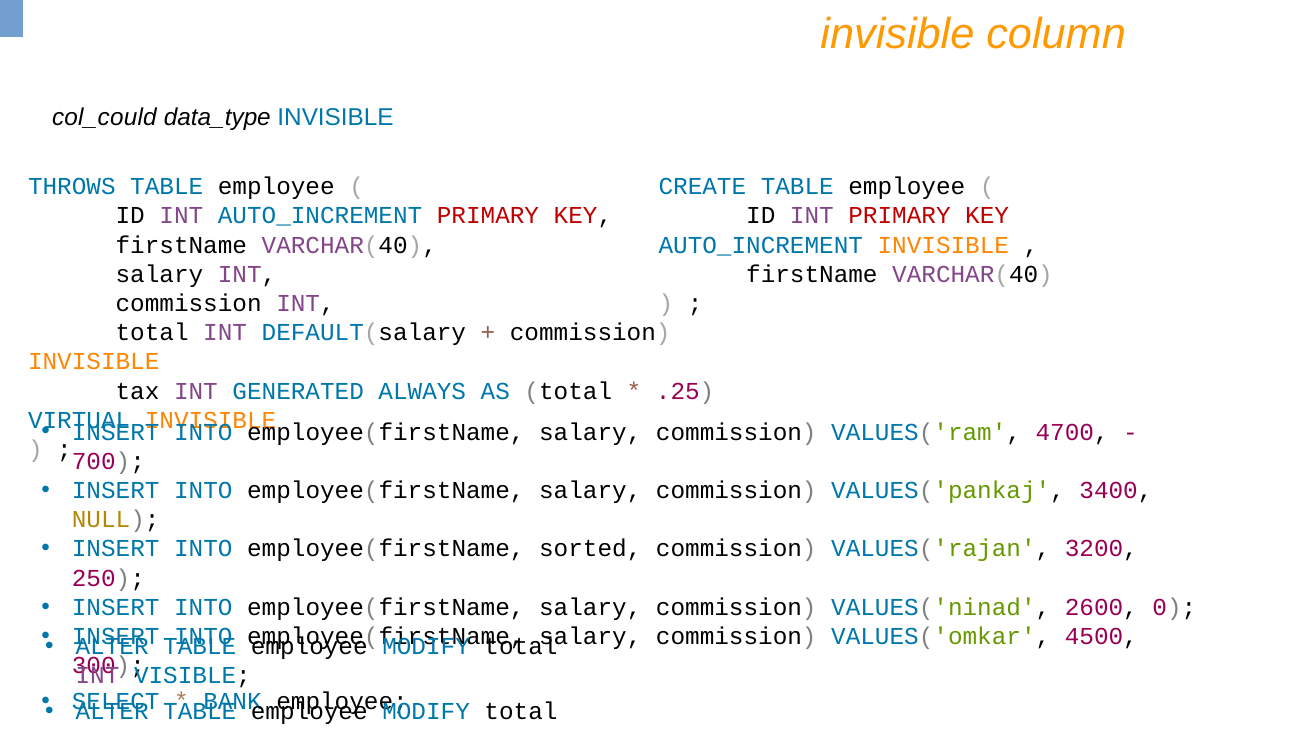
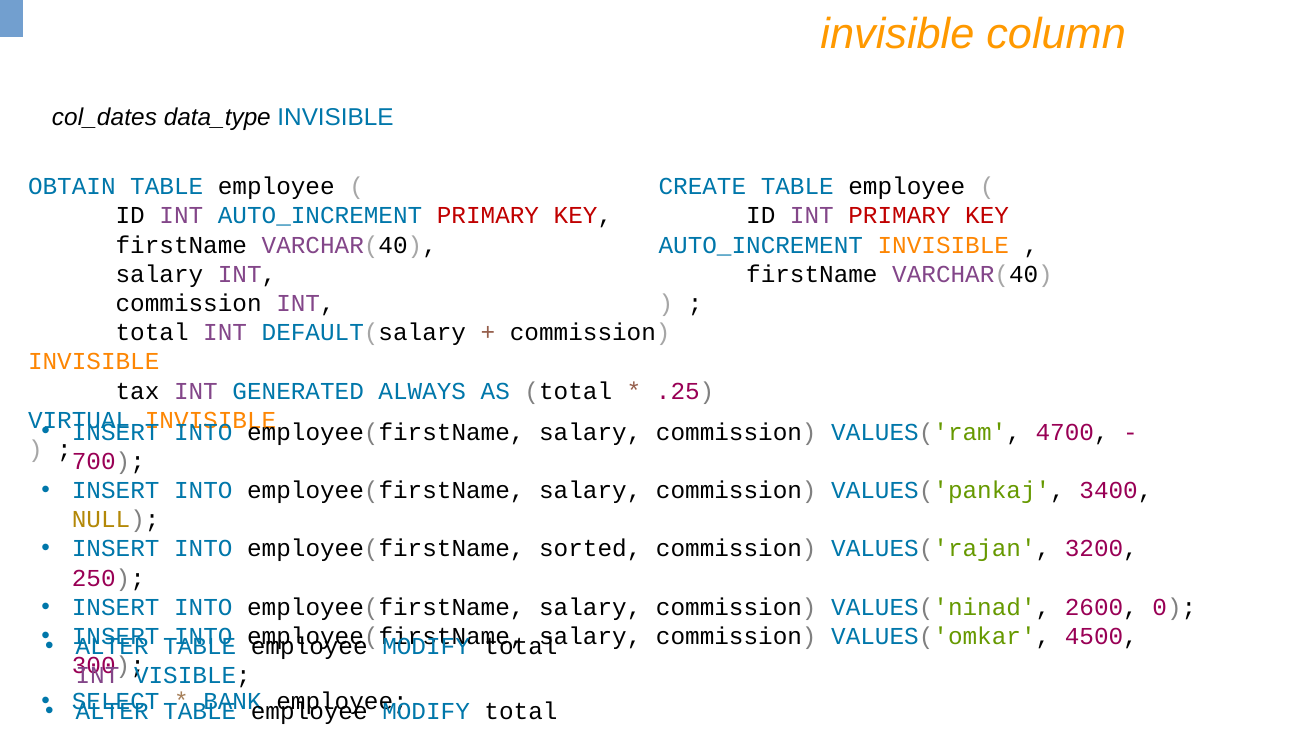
col_could: col_could -> col_dates
THROWS: THROWS -> OBTAIN
